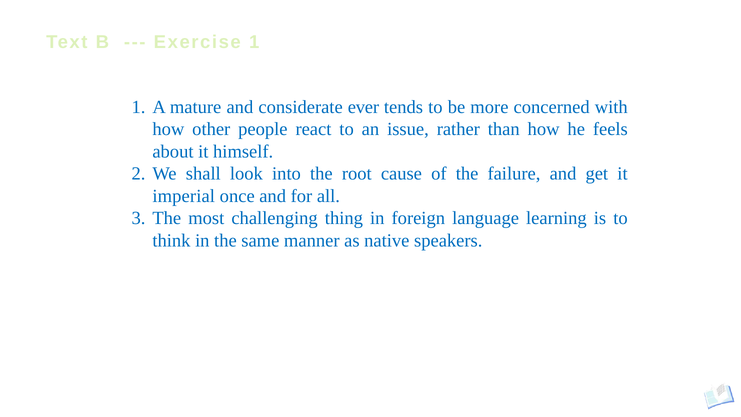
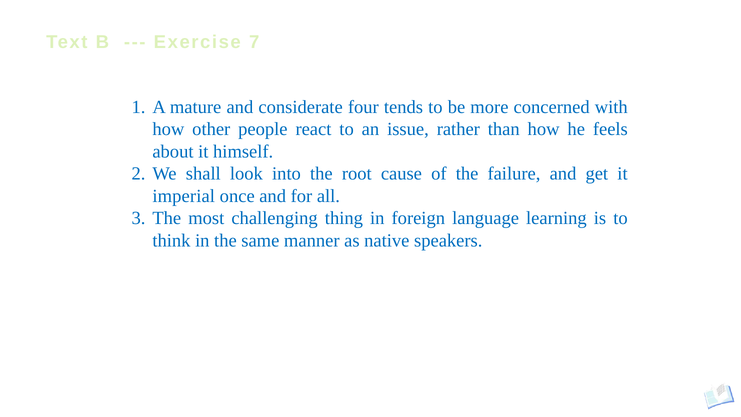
Exercise 1: 1 -> 7
ever: ever -> four
